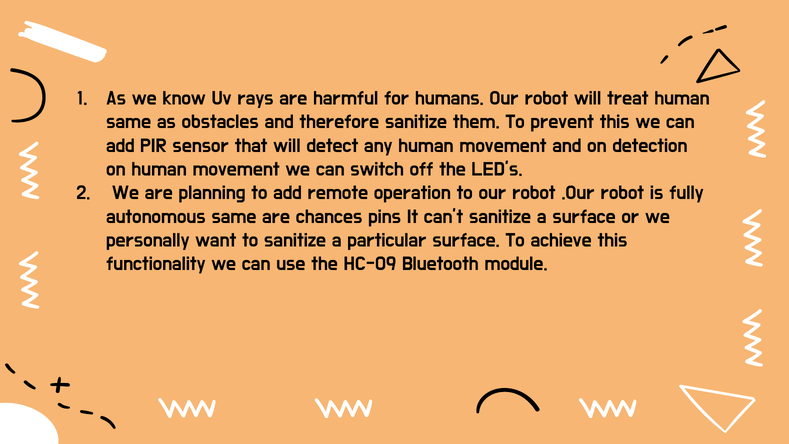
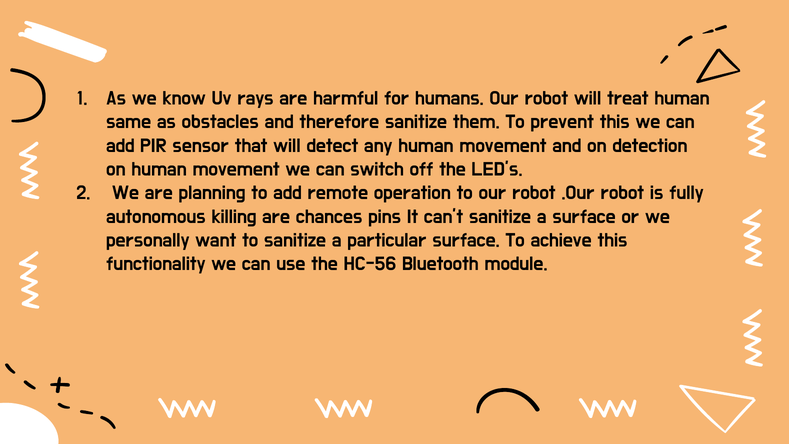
autonomous same: same -> killing
HC-09: HC-09 -> HC-56
